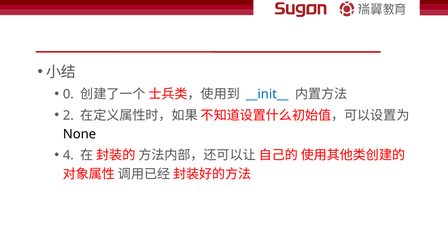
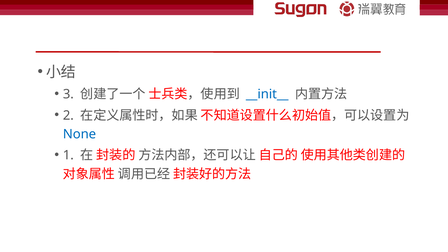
0: 0 -> 3
None colour: black -> blue
4: 4 -> 1
